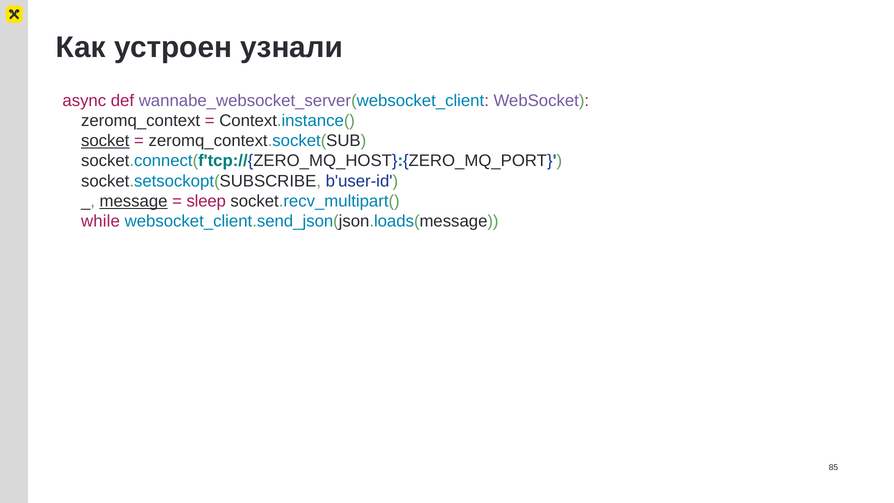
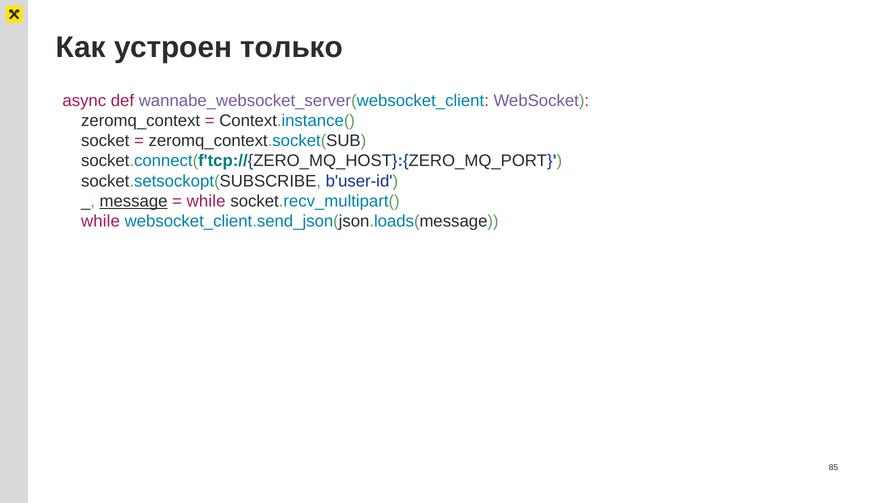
узнали: узнали -> только
socket underline: present -> none
sleep at (206, 201): sleep -> while
